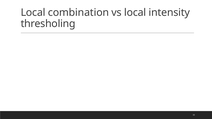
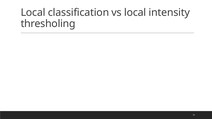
combination: combination -> classification
